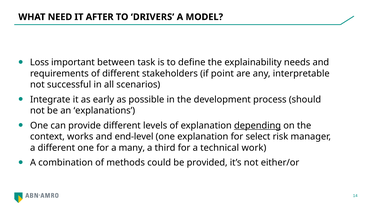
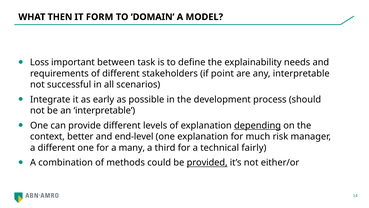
NEED: NEED -> THEN
AFTER: AFTER -> FORM
DRIVERS: DRIVERS -> DOMAIN
an explanations: explanations -> interpretable
works: works -> better
select: select -> much
work: work -> fairly
provided underline: none -> present
